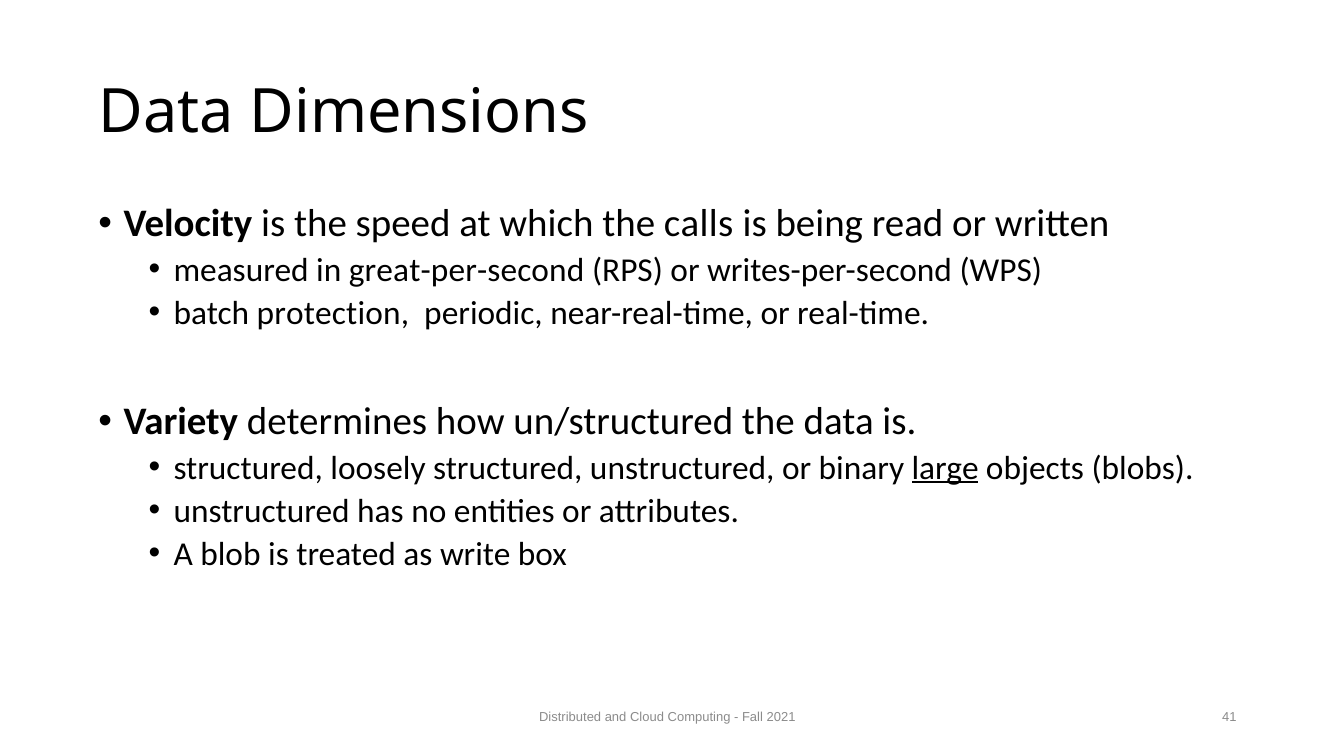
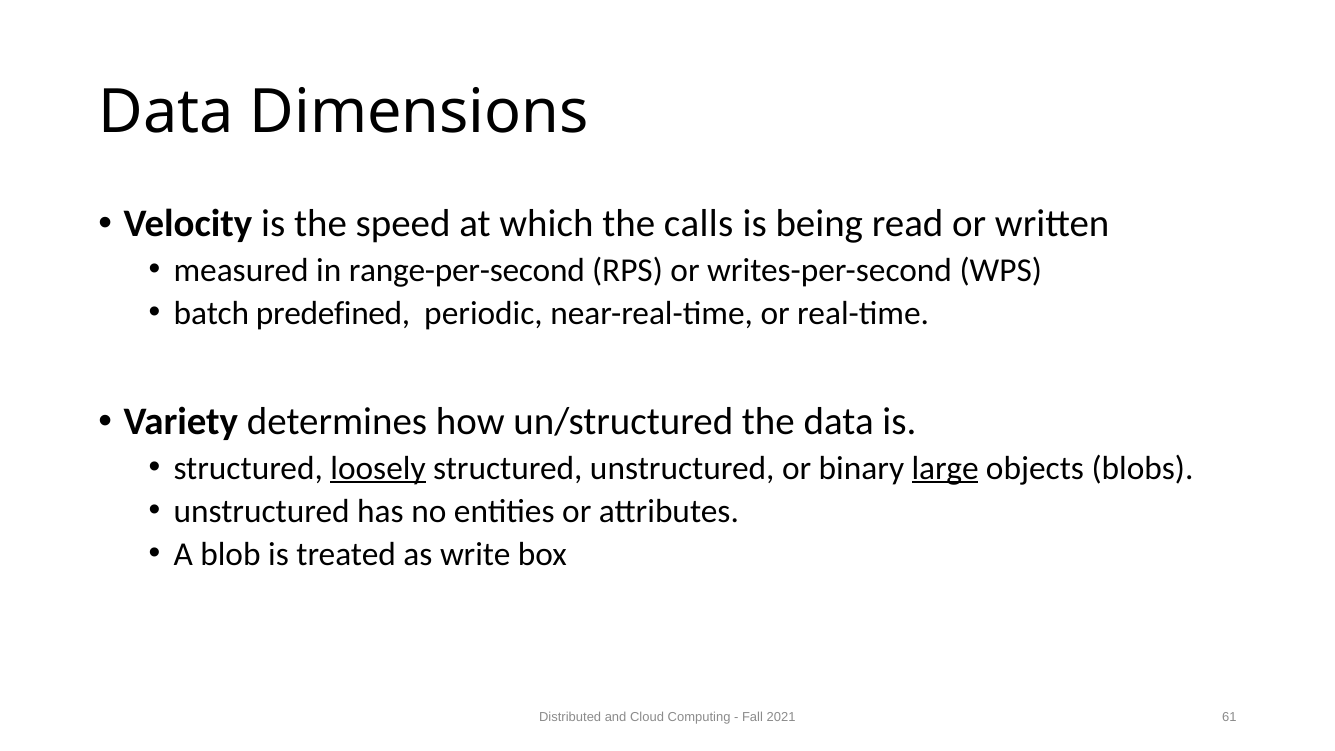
great-per-second: great-per-second -> range-per-second
protection: protection -> predefined
loosely underline: none -> present
41: 41 -> 61
